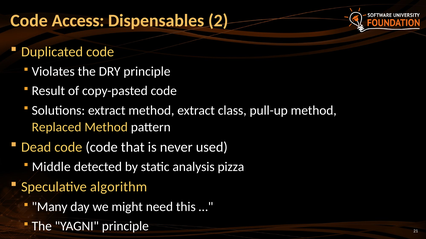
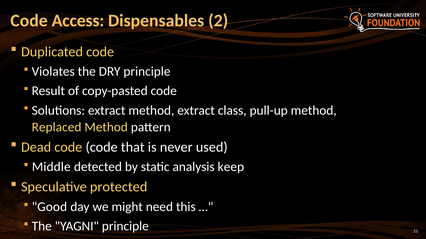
pizza: pizza -> keep
algorithm: algorithm -> protected
Many: Many -> Good
